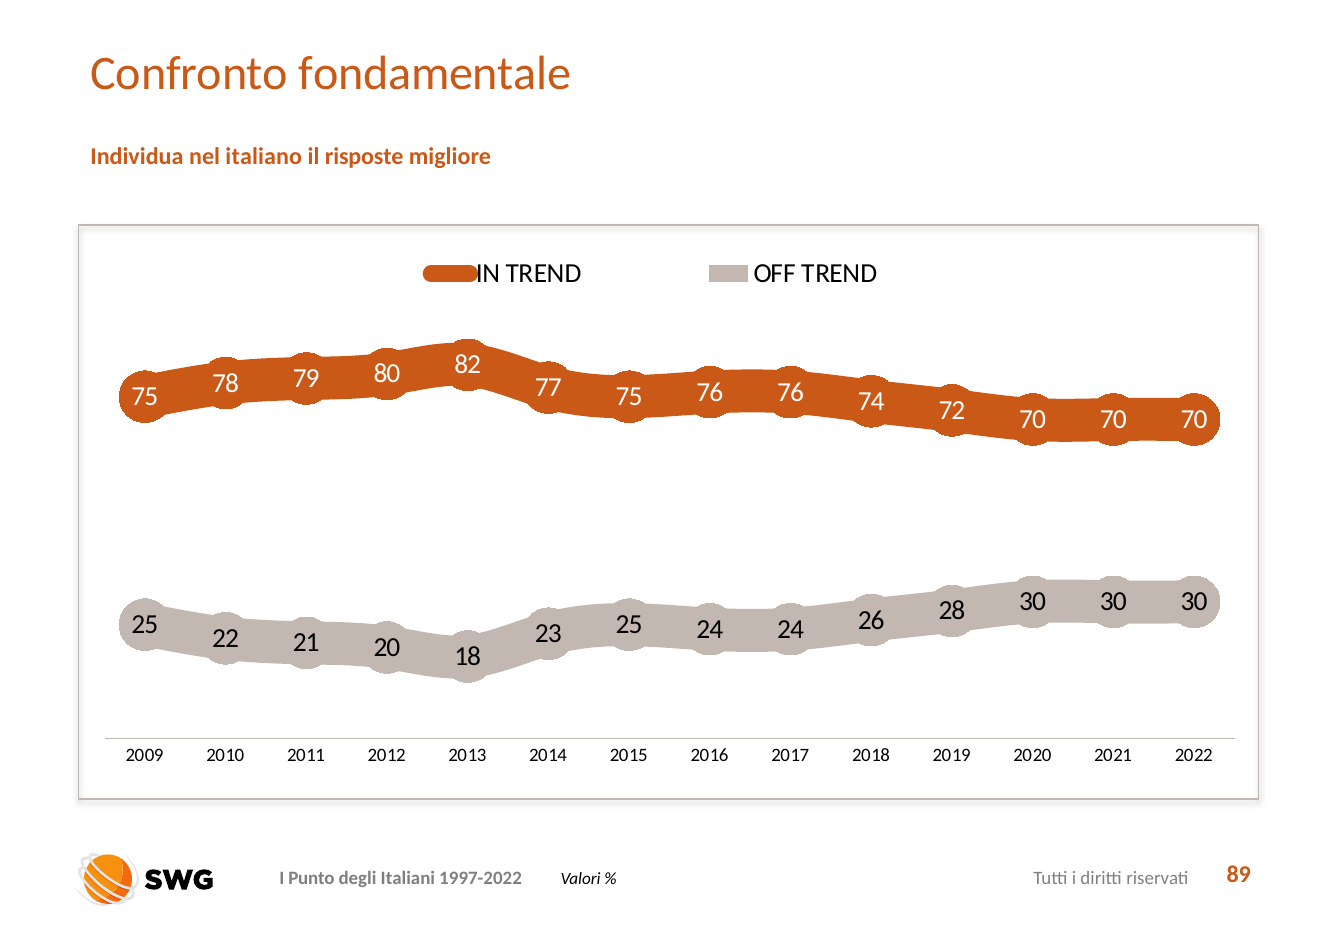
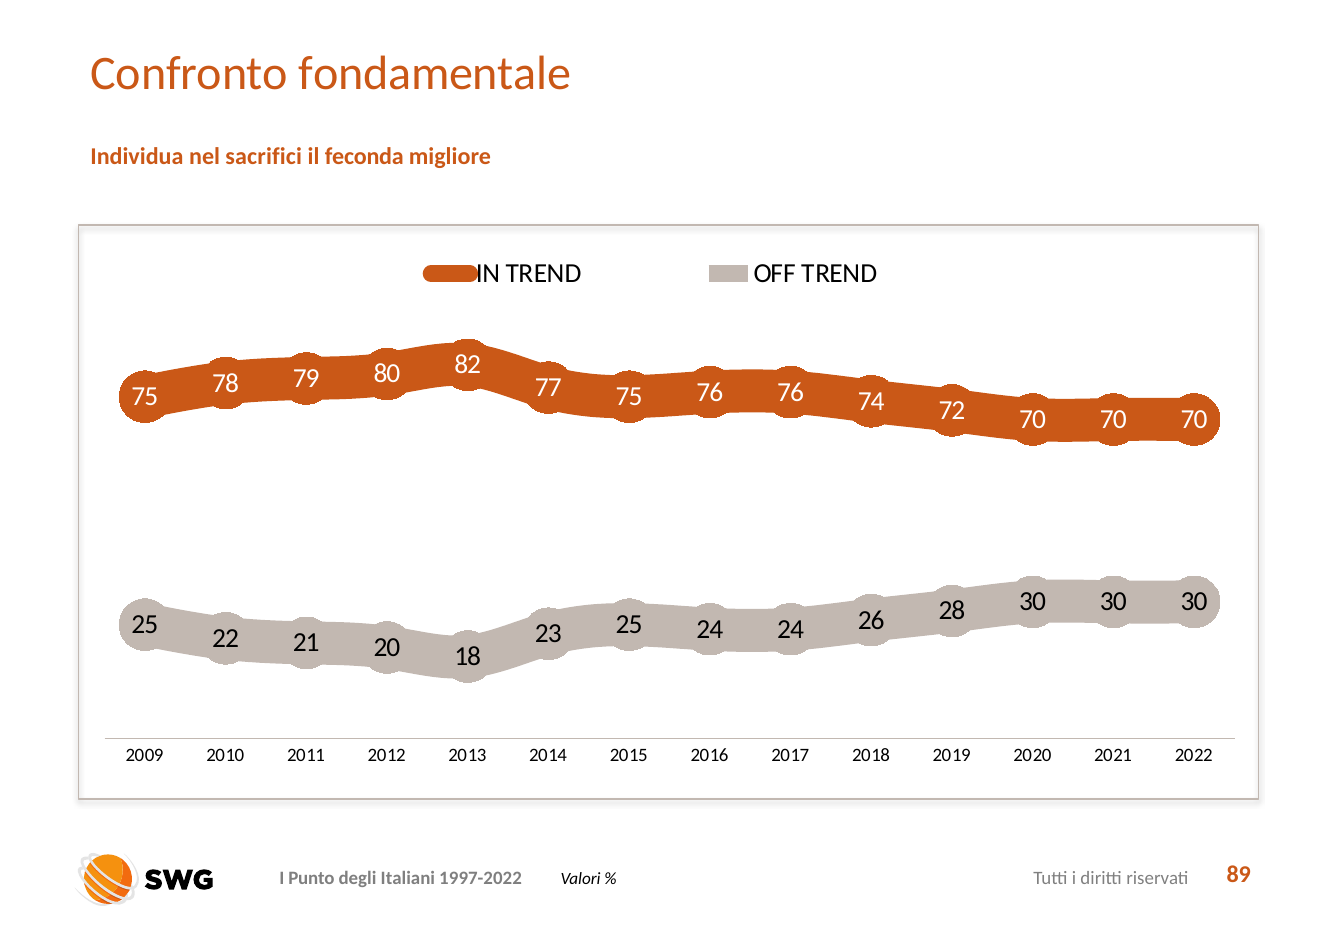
italiano: italiano -> sacrifici
risposte: risposte -> feconda
